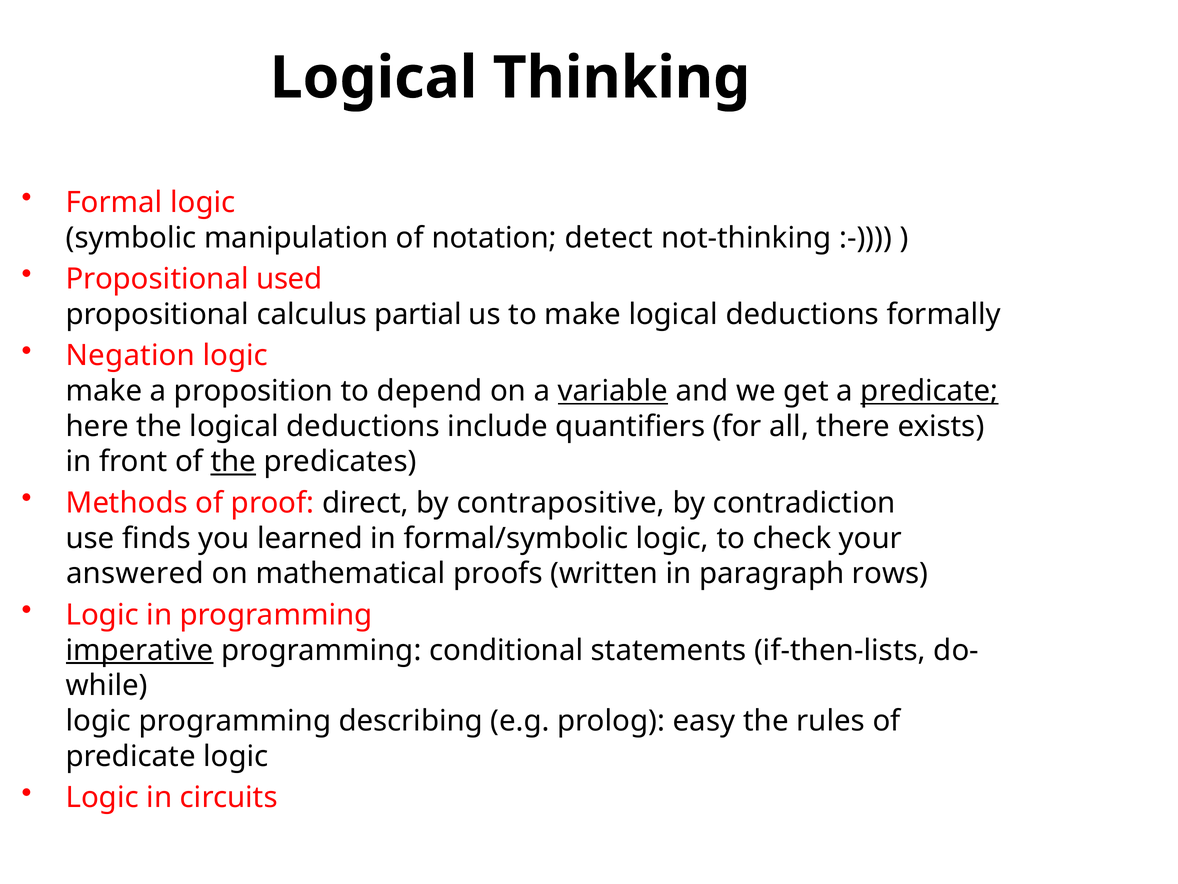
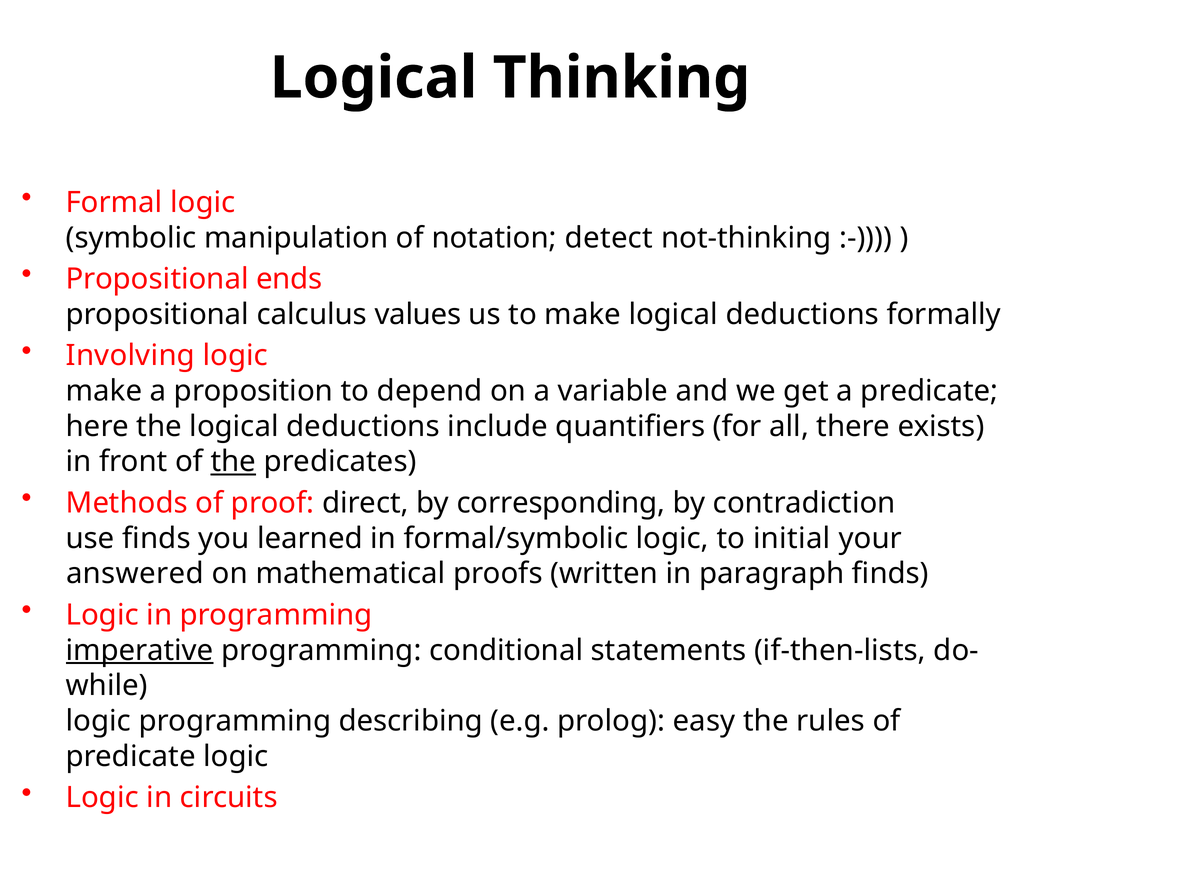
used: used -> ends
partial: partial -> values
Negation: Negation -> Involving
variable underline: present -> none
predicate at (929, 391) underline: present -> none
contrapositive: contrapositive -> corresponding
check: check -> initial
paragraph rows: rows -> finds
